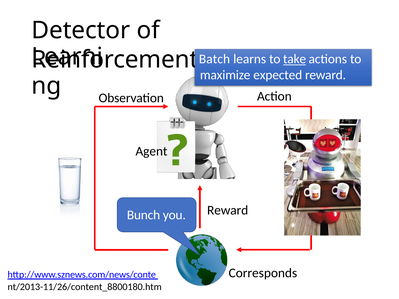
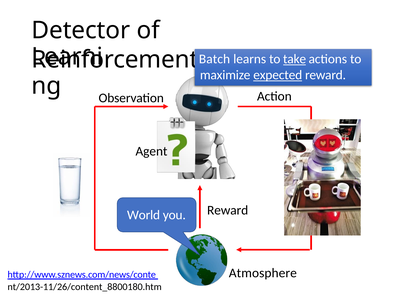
expected underline: none -> present
Bunch: Bunch -> World
Corresponds: Corresponds -> Atmosphere
